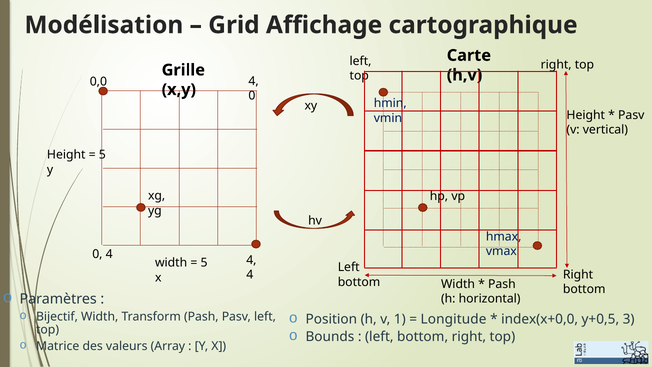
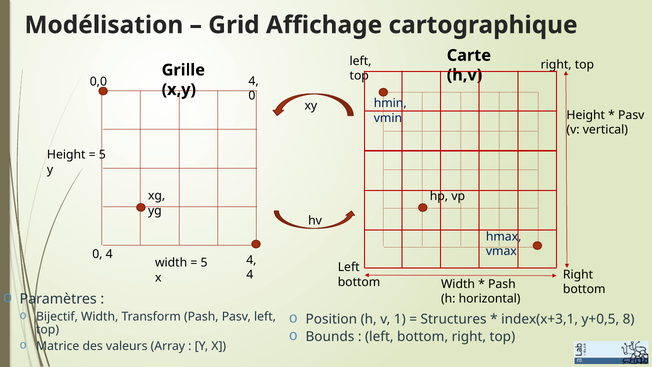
Longitude: Longitude -> Structures
index(x+0,0: index(x+0,0 -> index(x+3,1
3: 3 -> 8
